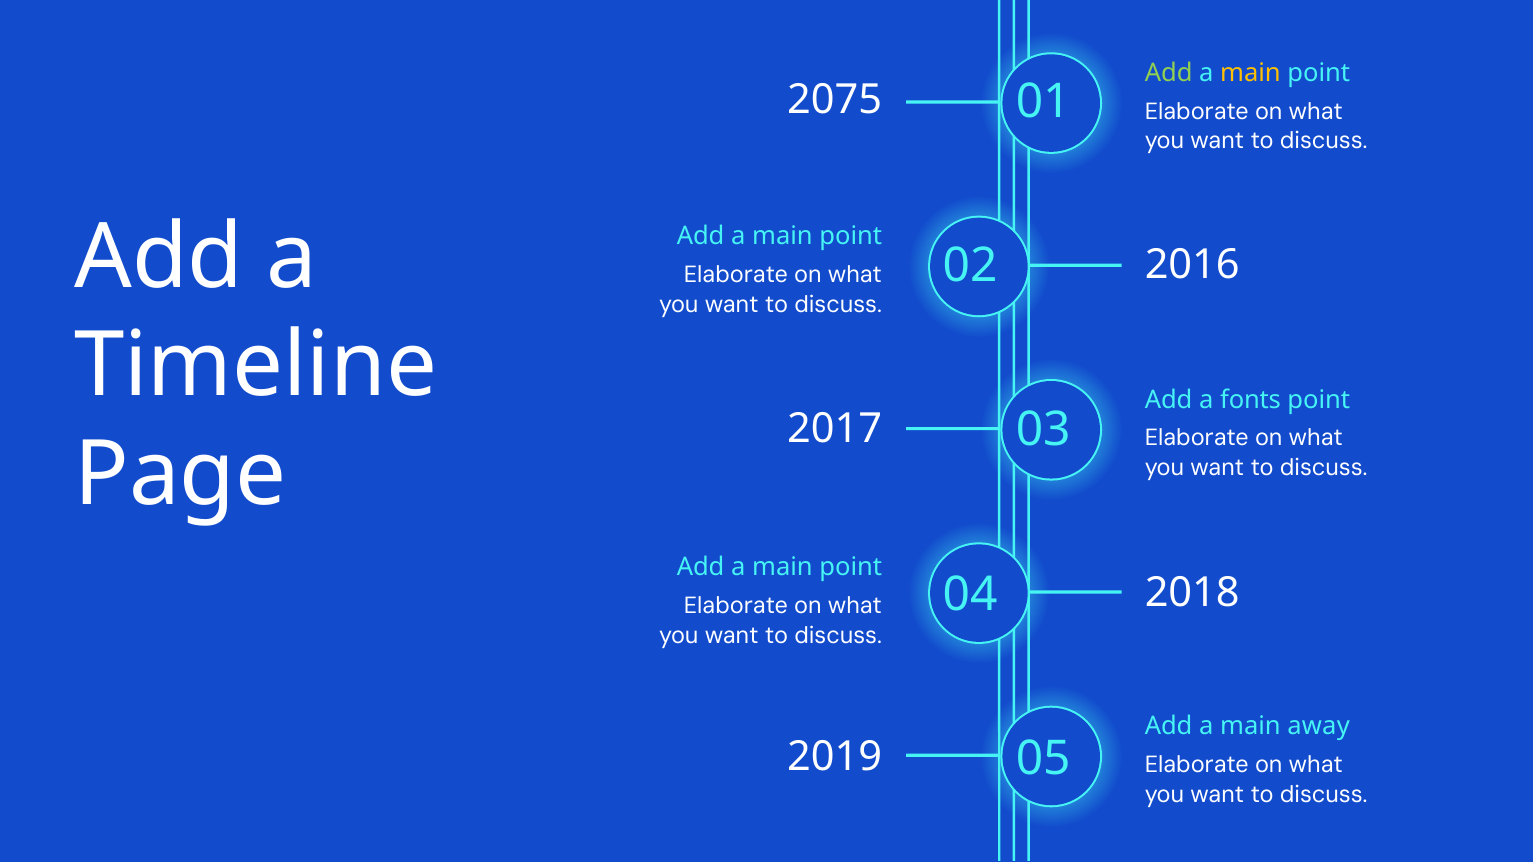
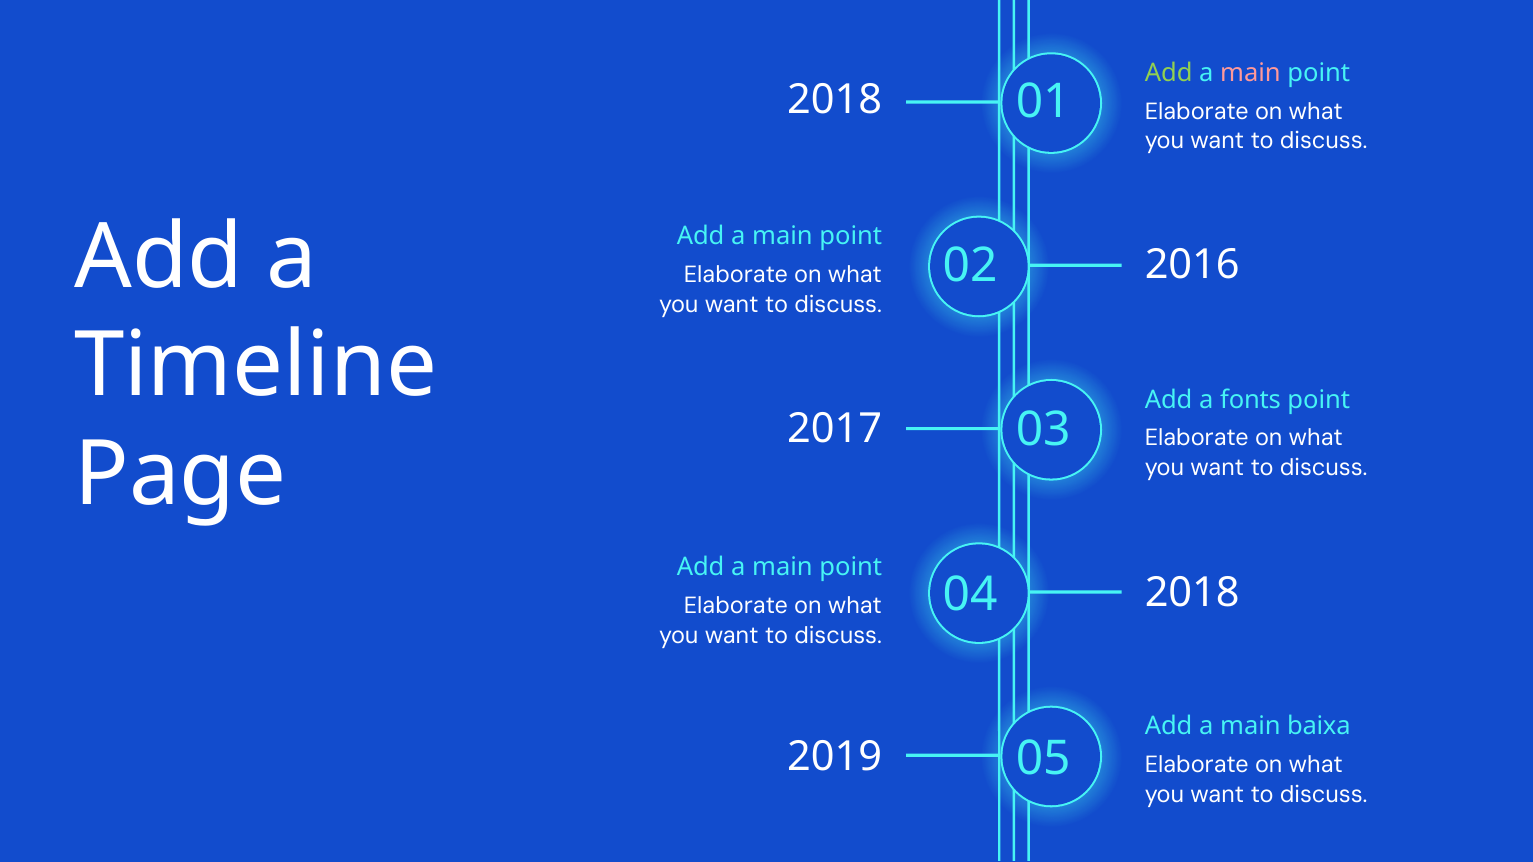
main at (1250, 73) colour: yellow -> pink
2075 at (835, 100): 2075 -> 2018
away: away -> baixa
